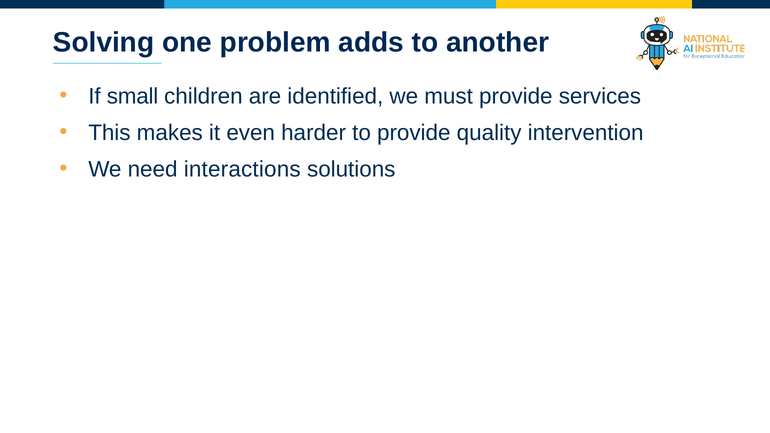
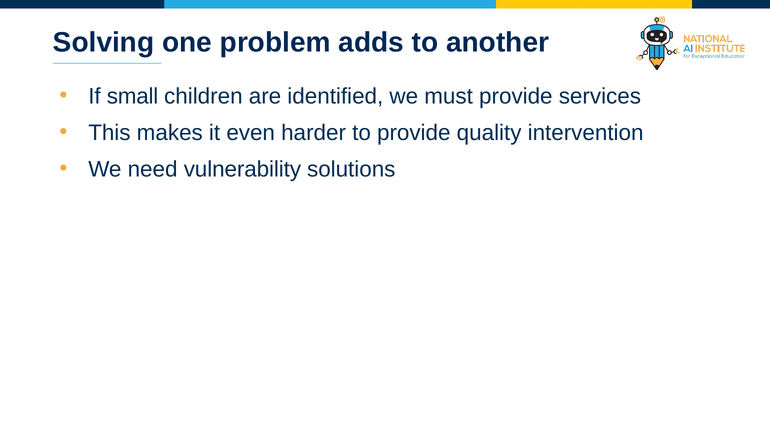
interactions: interactions -> vulnerability
